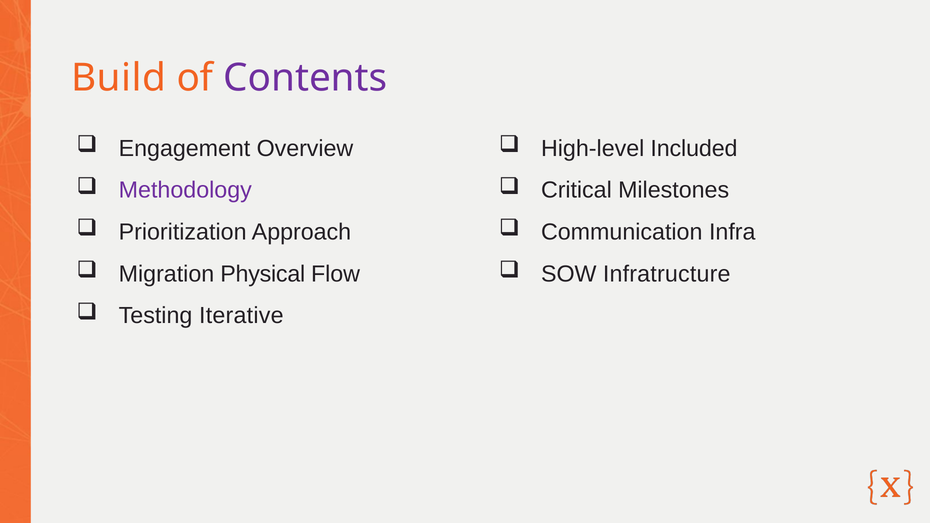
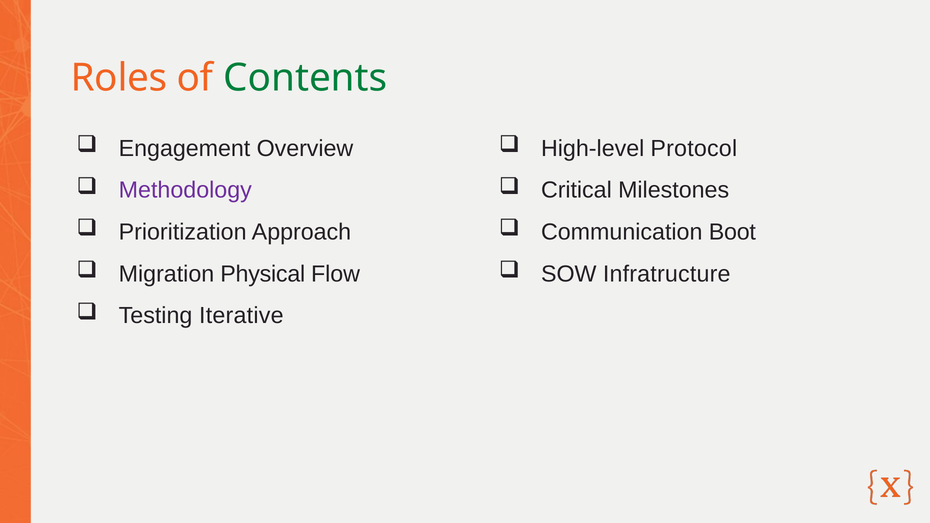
Build: Build -> Roles
Contents colour: purple -> green
Included: Included -> Protocol
Infra: Infra -> Boot
